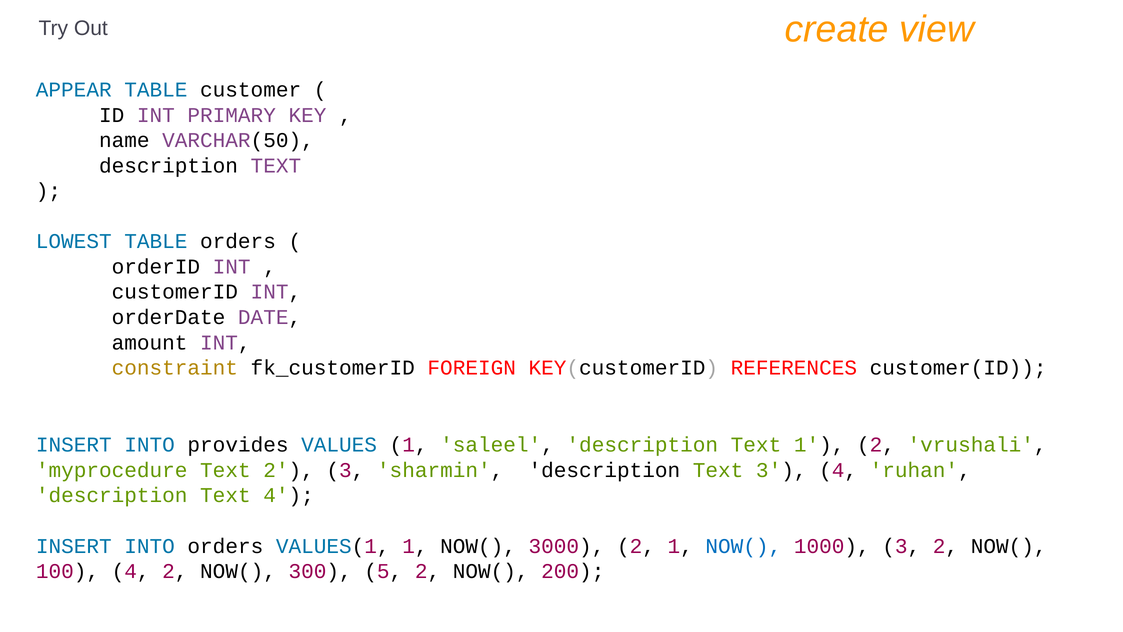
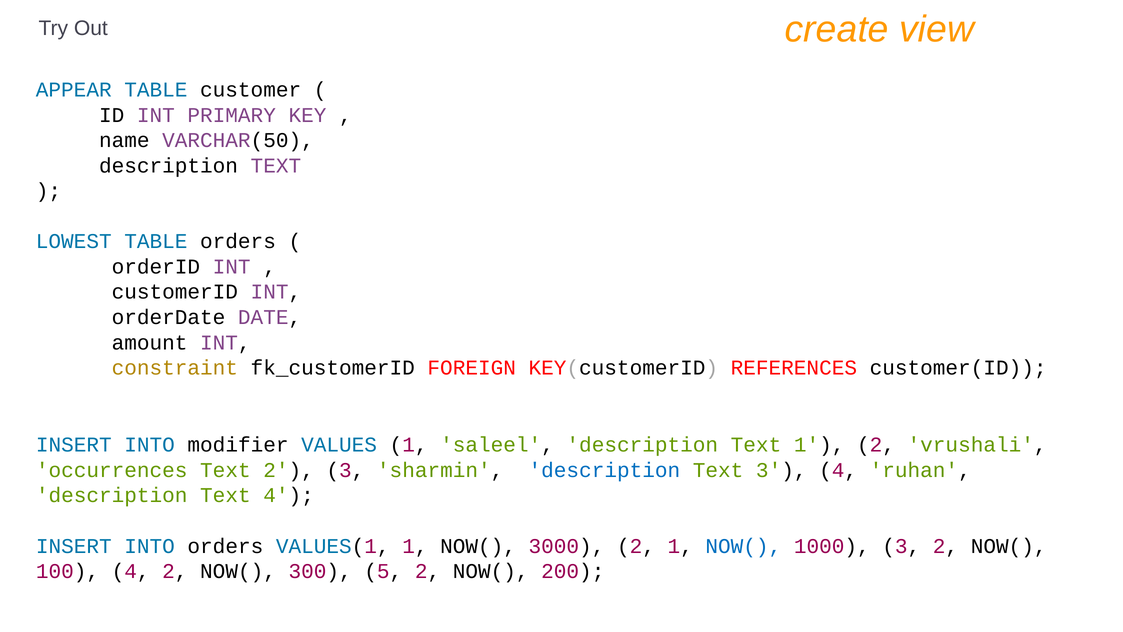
provides: provides -> modifier
myprocedure: myprocedure -> occurrences
description at (604, 470) colour: black -> blue
